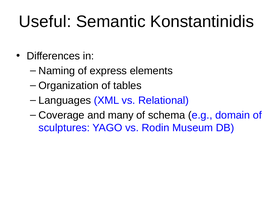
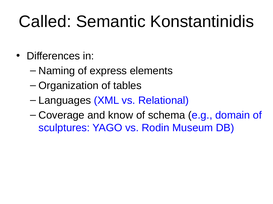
Useful: Useful -> Called
many: many -> know
